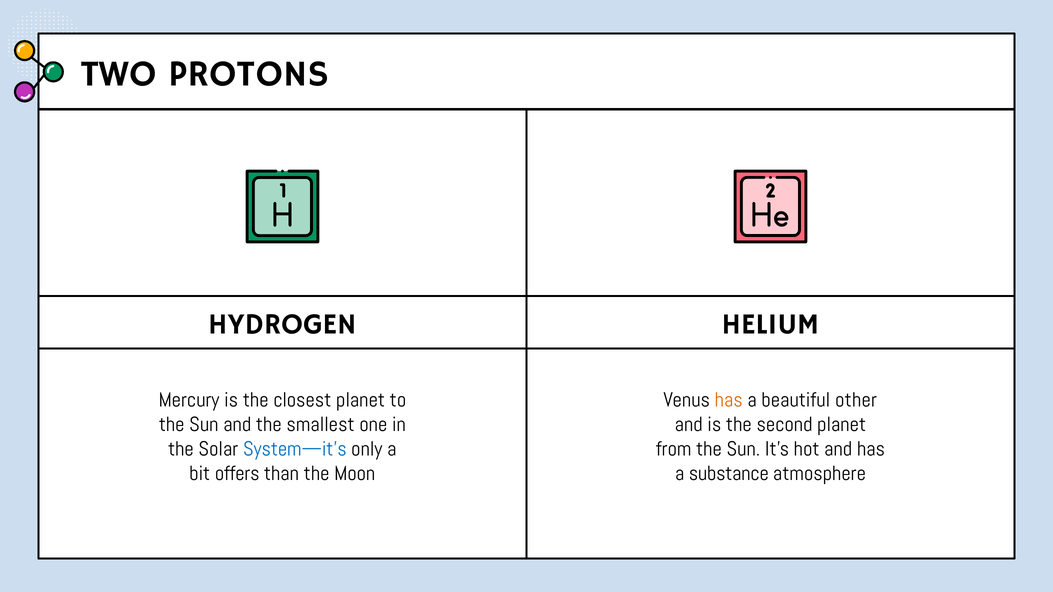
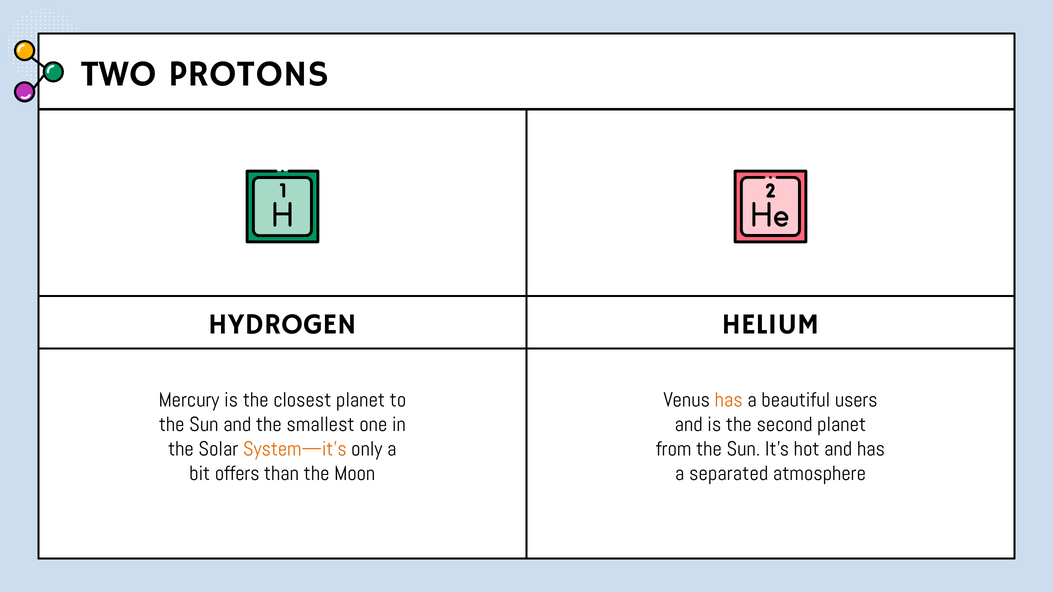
other: other -> users
System—it’s colour: blue -> orange
substance: substance -> separated
